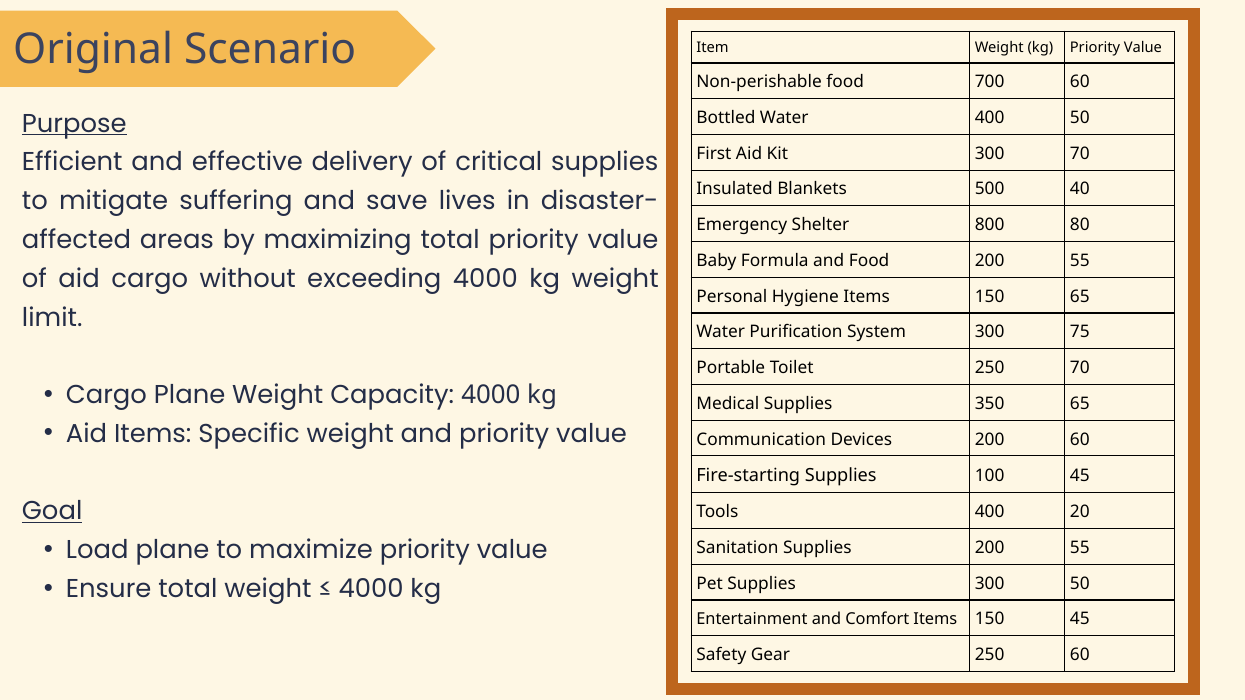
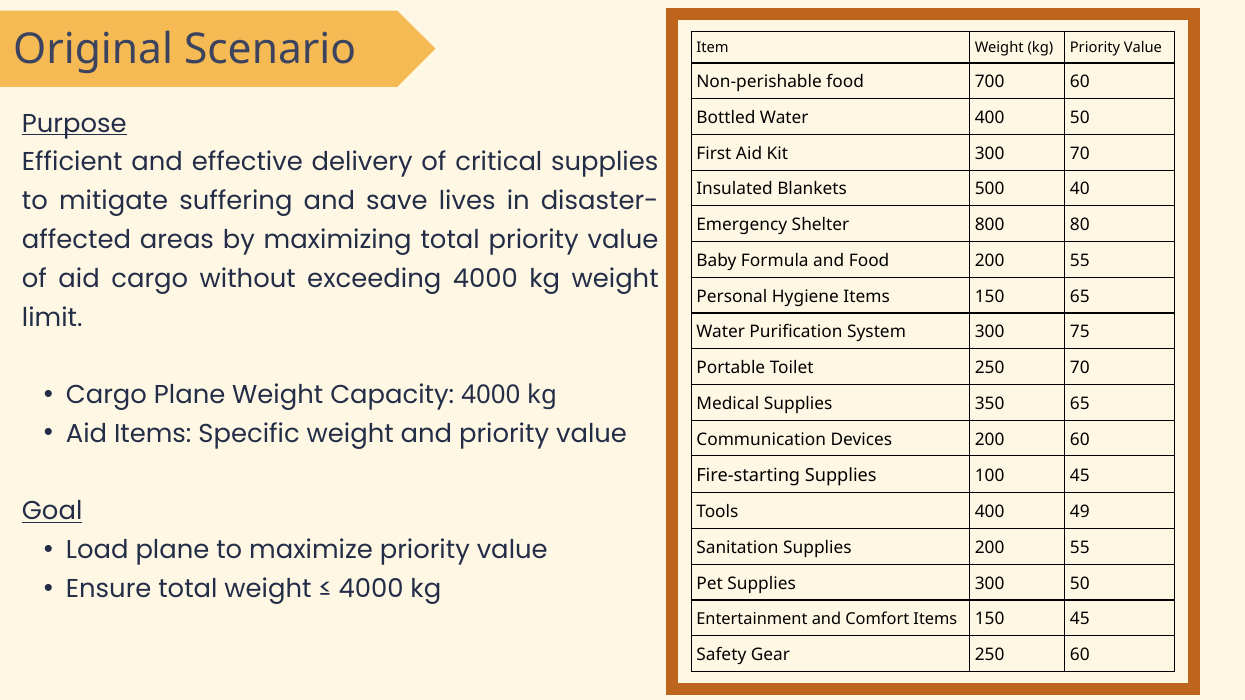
20: 20 -> 49
